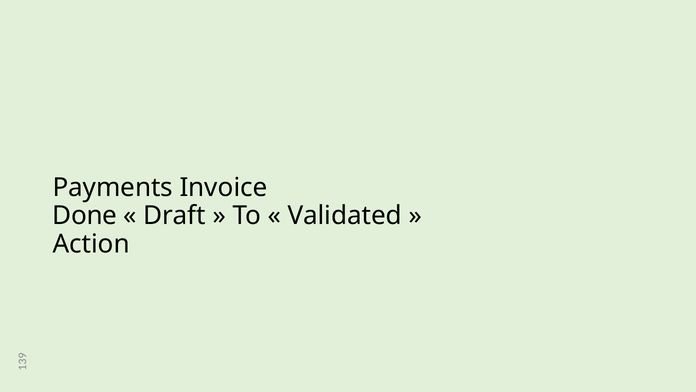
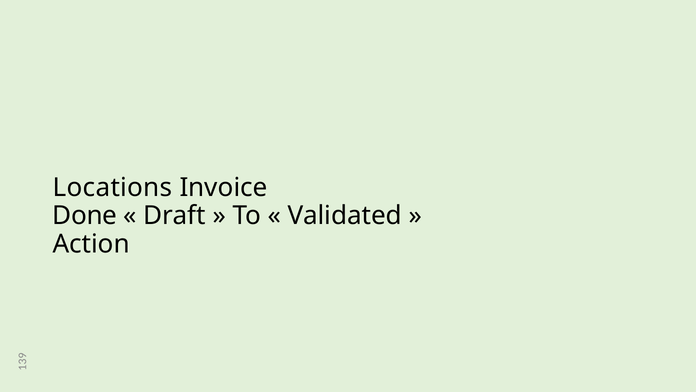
Payments: Payments -> Locations
